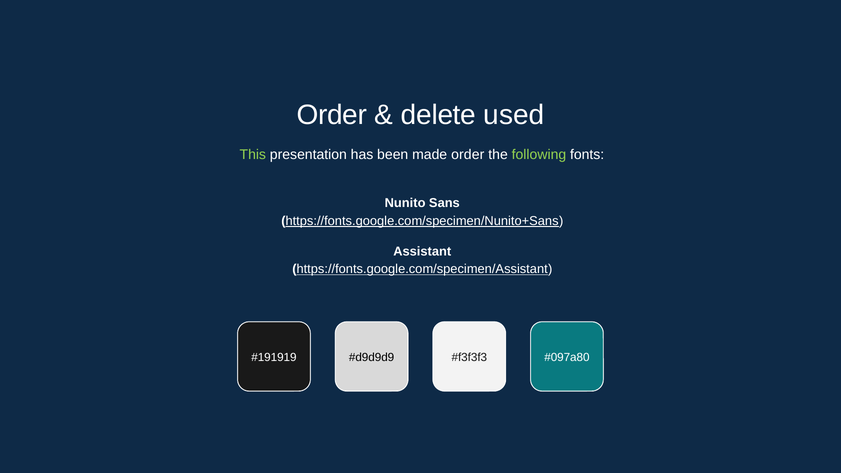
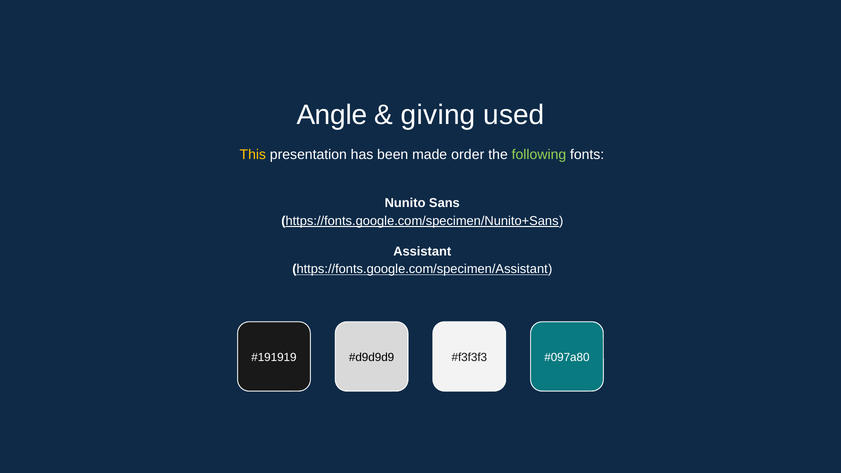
Order at (332, 115): Order -> Angle
delete: delete -> giving
This colour: light green -> yellow
